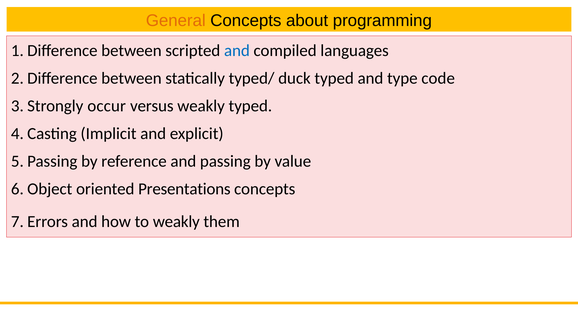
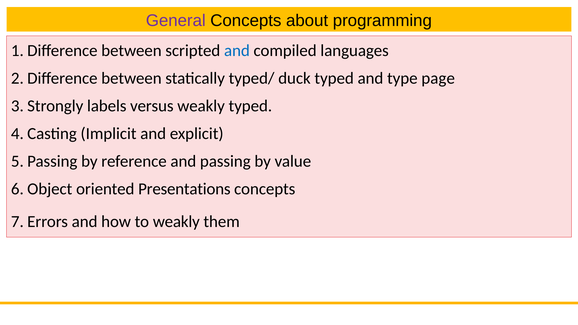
General colour: orange -> purple
code: code -> page
occur: occur -> labels
